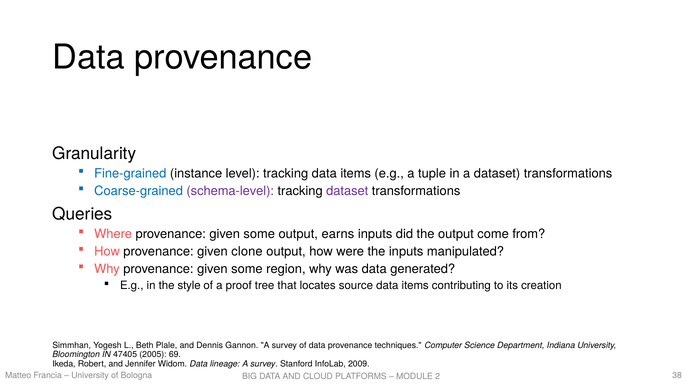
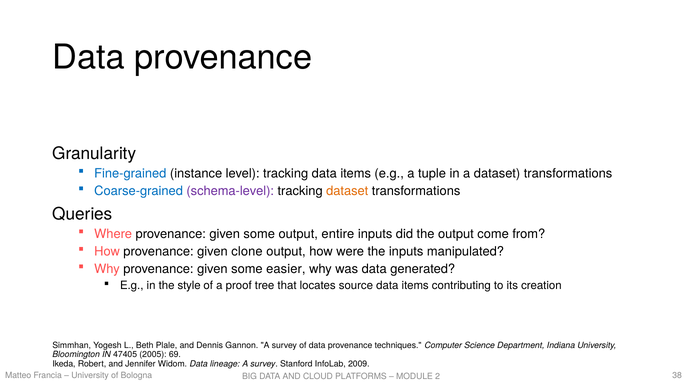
dataset at (347, 191) colour: purple -> orange
earns: earns -> entire
region: region -> easier
